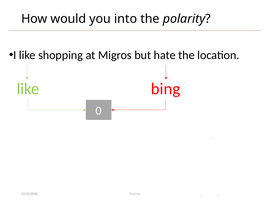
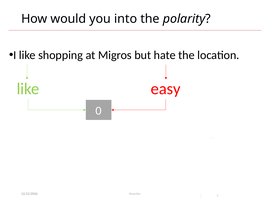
bing: bing -> easy
